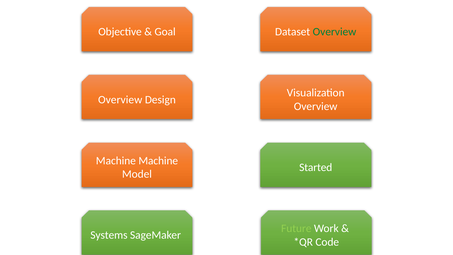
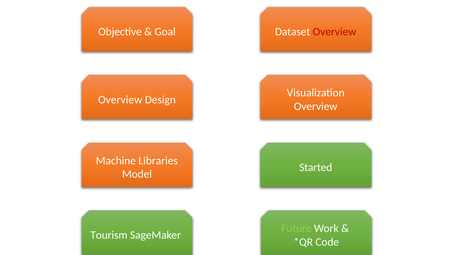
Overview at (335, 32) colour: green -> red
Machine Machine: Machine -> Libraries
Systems: Systems -> Tourism
